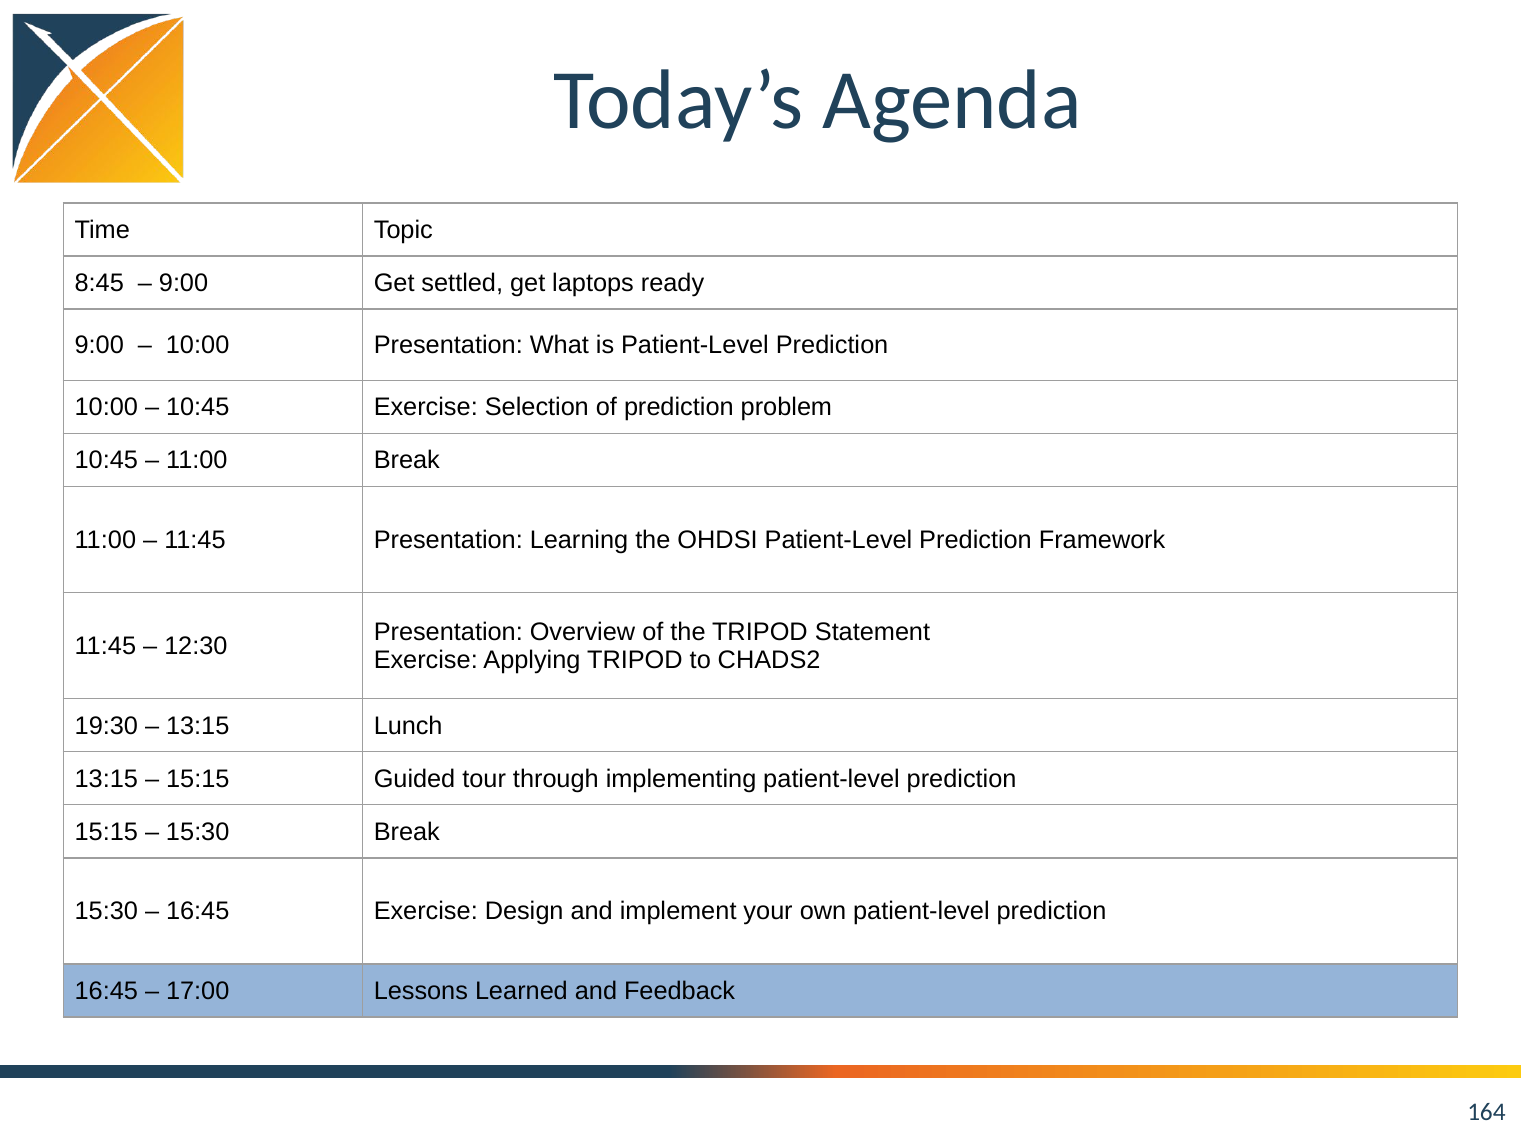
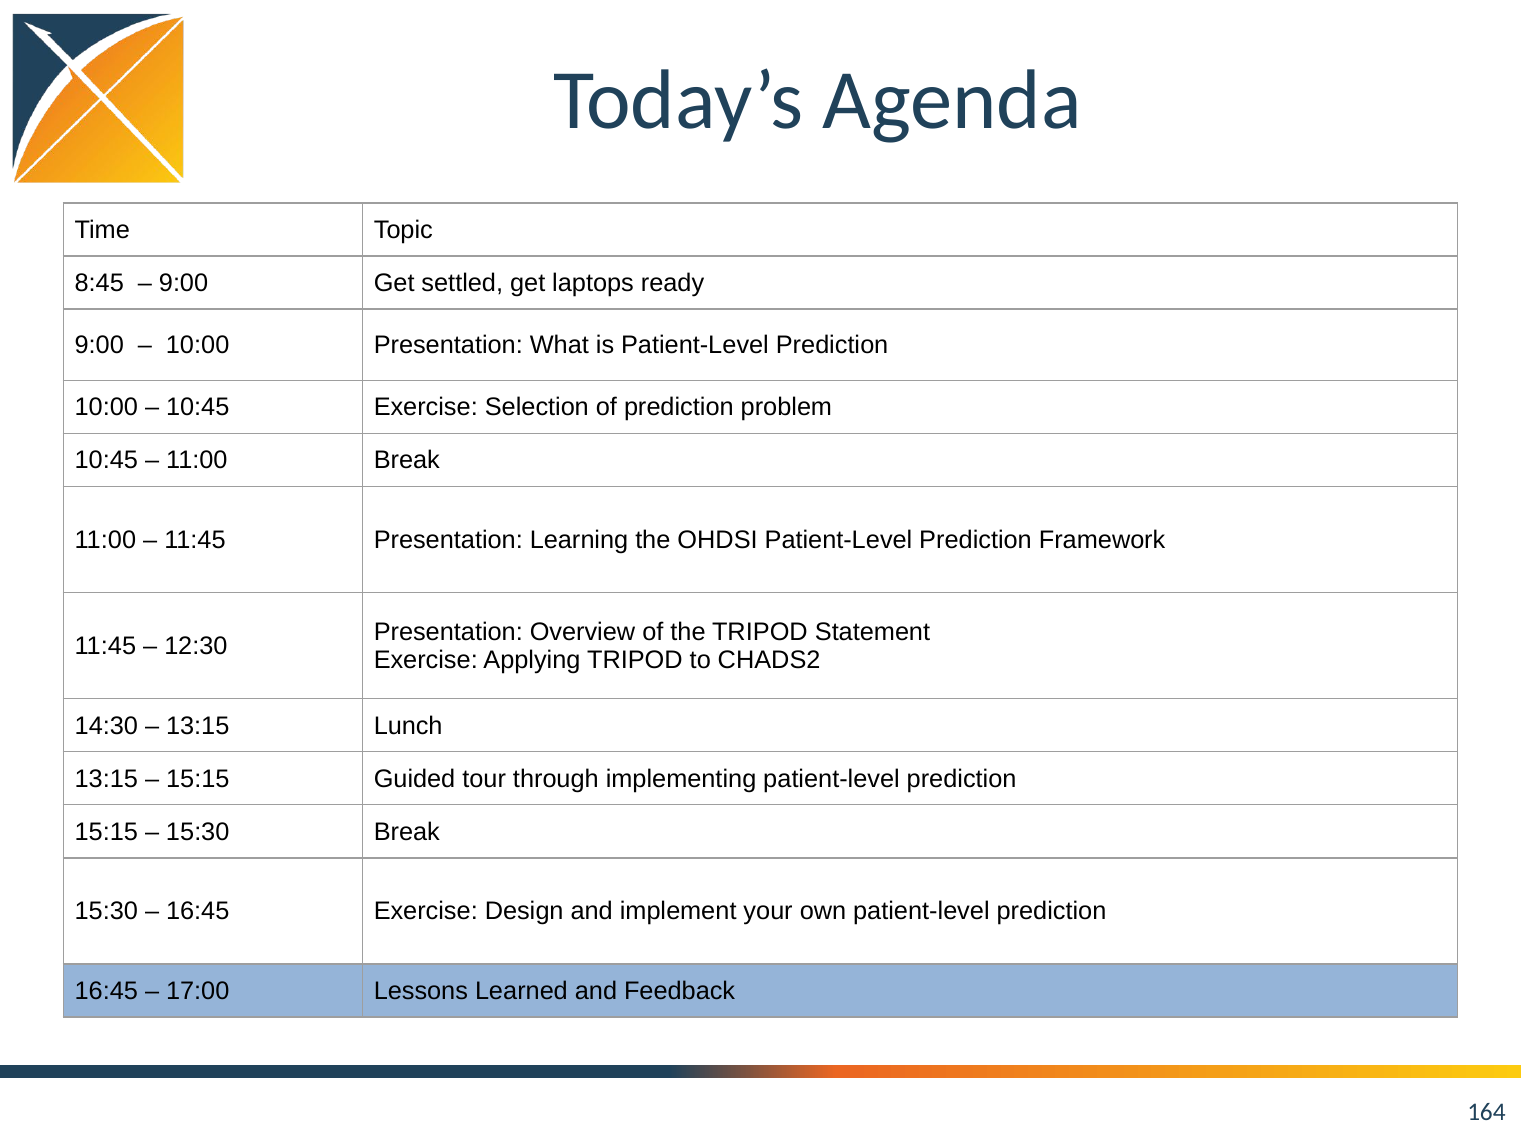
19:30: 19:30 -> 14:30
